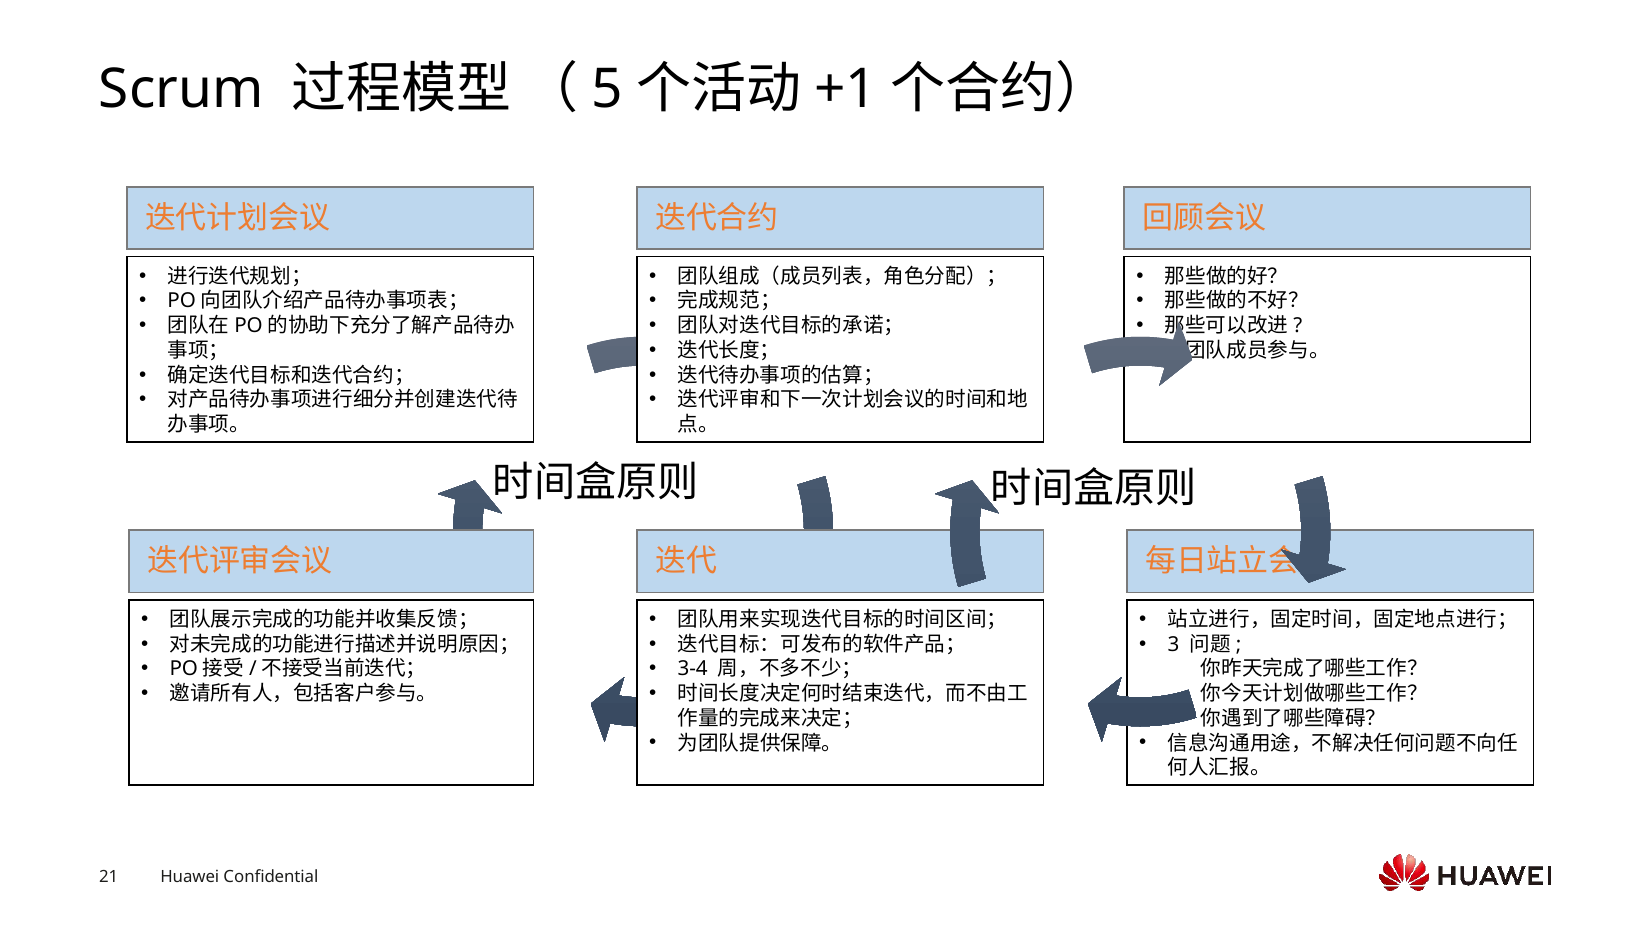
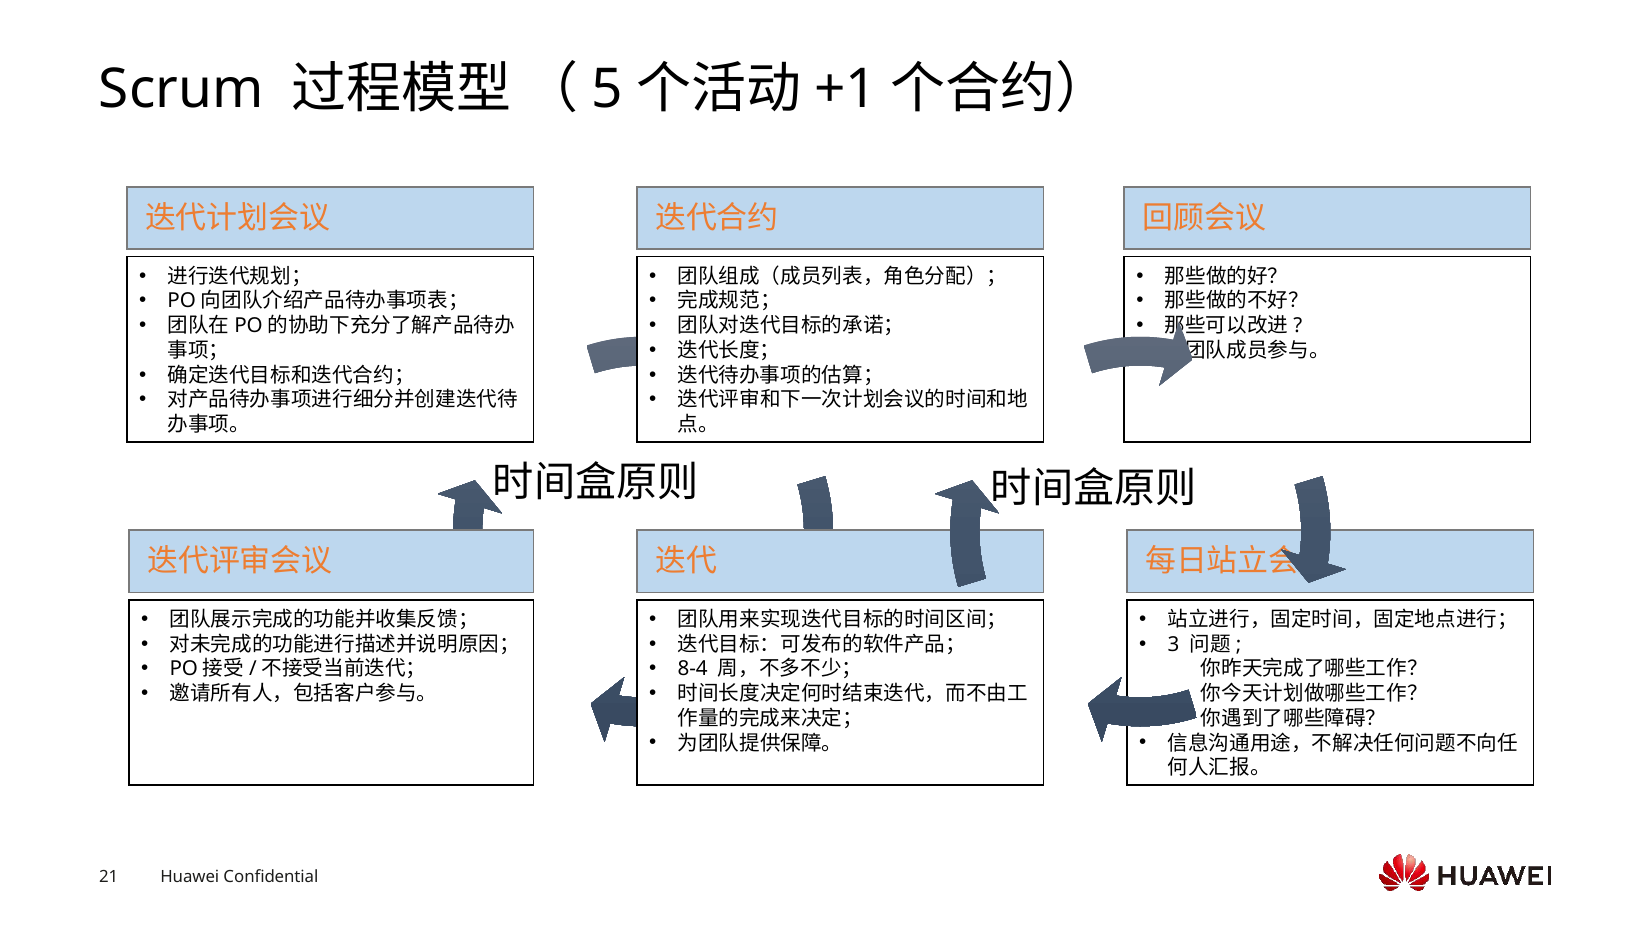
3-4: 3-4 -> 8-4
